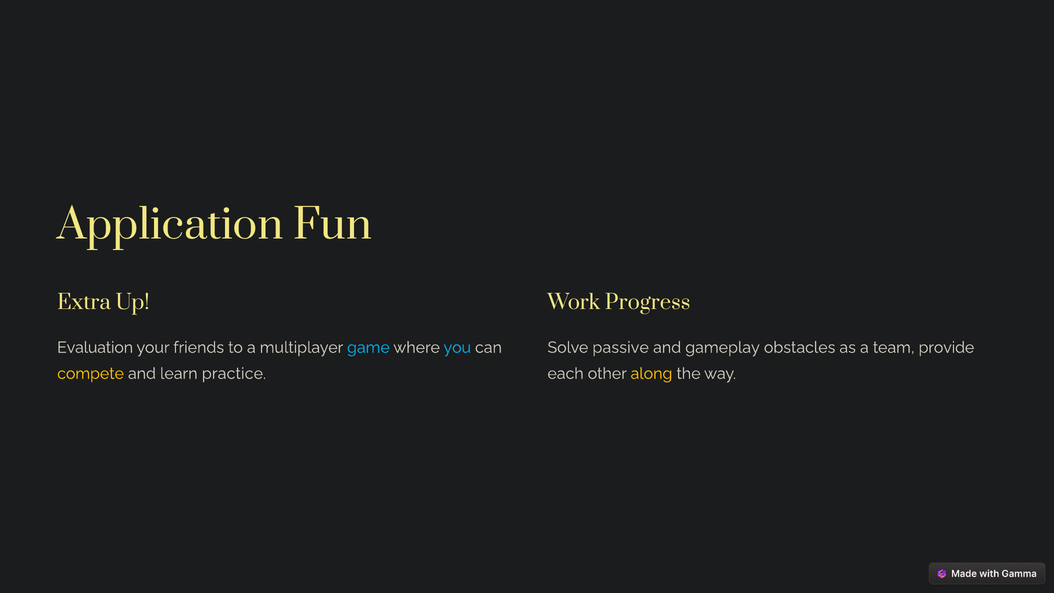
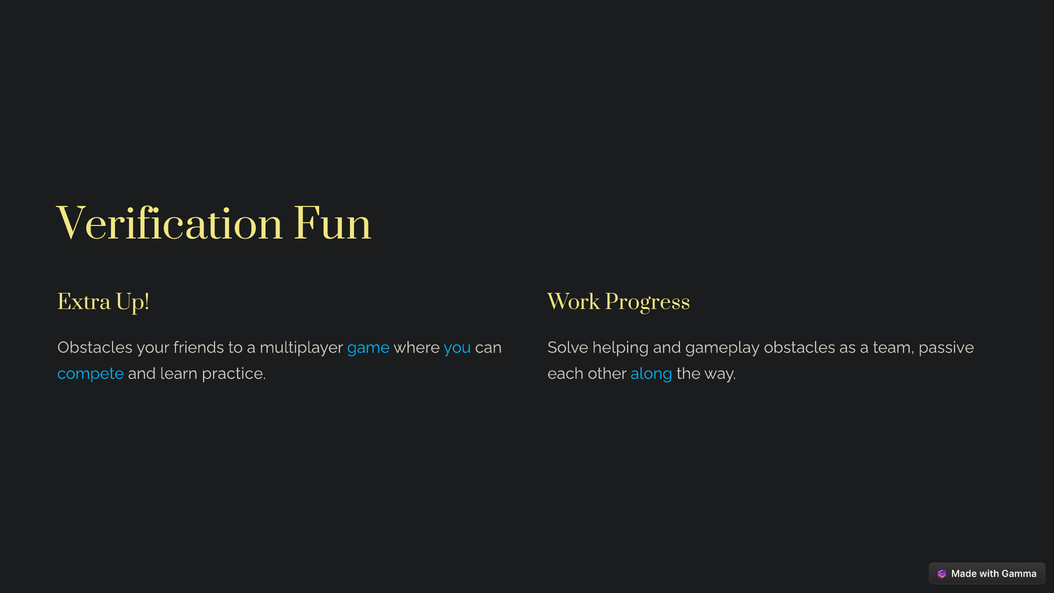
Application: Application -> Verification
Evaluation at (95, 347): Evaluation -> Obstacles
passive: passive -> helping
provide: provide -> passive
compete colour: yellow -> light blue
along colour: yellow -> light blue
